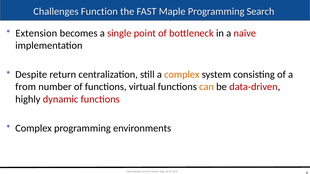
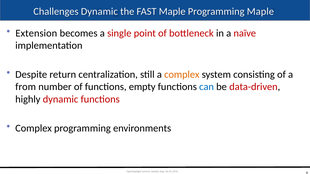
Challenges Function: Function -> Dynamic
Programming Search: Search -> Maple
virtual: virtual -> empty
can colour: orange -> blue
